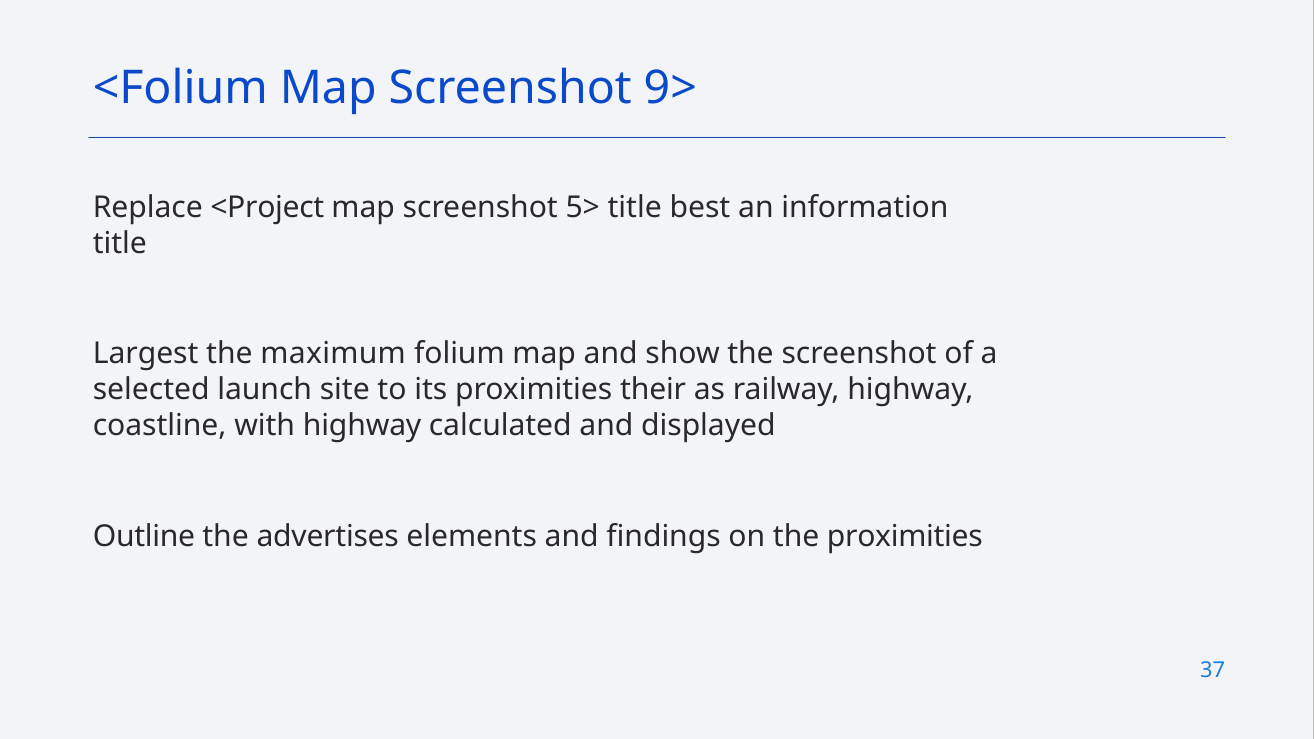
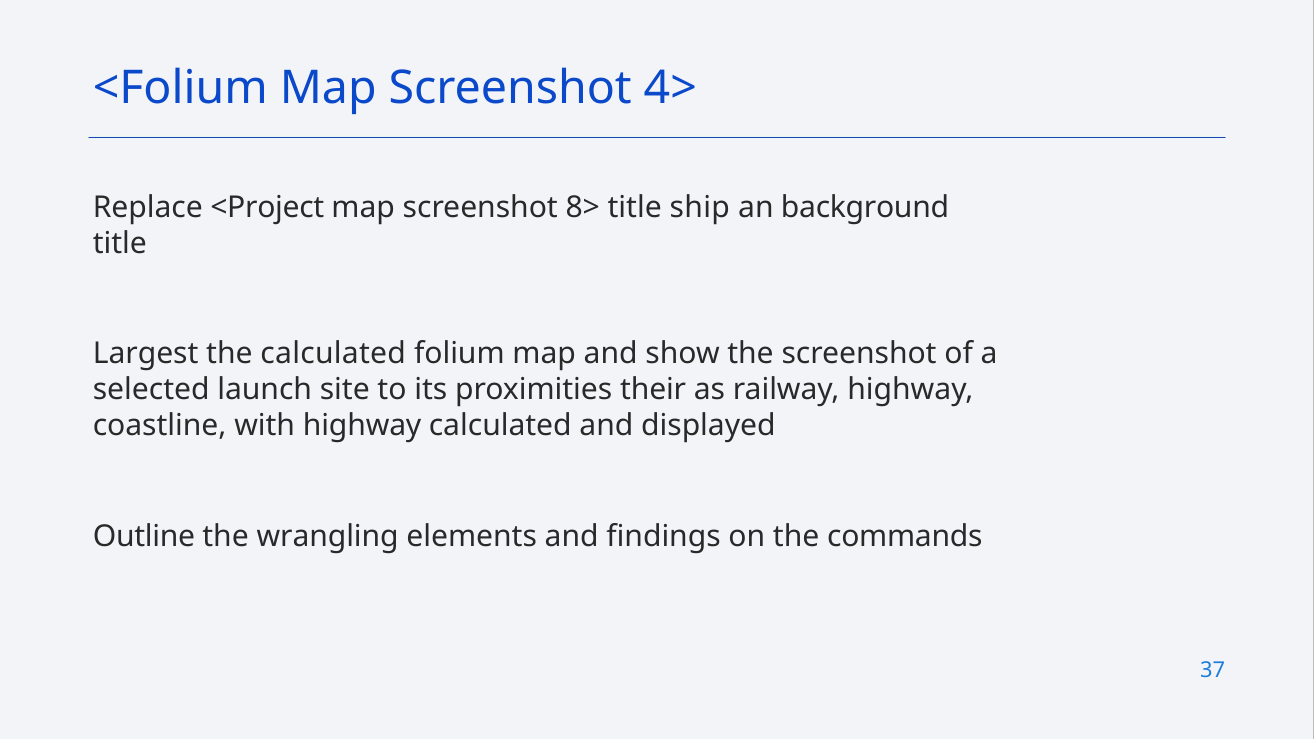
9>: 9> -> 4>
5>: 5> -> 8>
best: best -> ship
information: information -> background
the maximum: maximum -> calculated
advertises: advertises -> wrangling
the proximities: proximities -> commands
